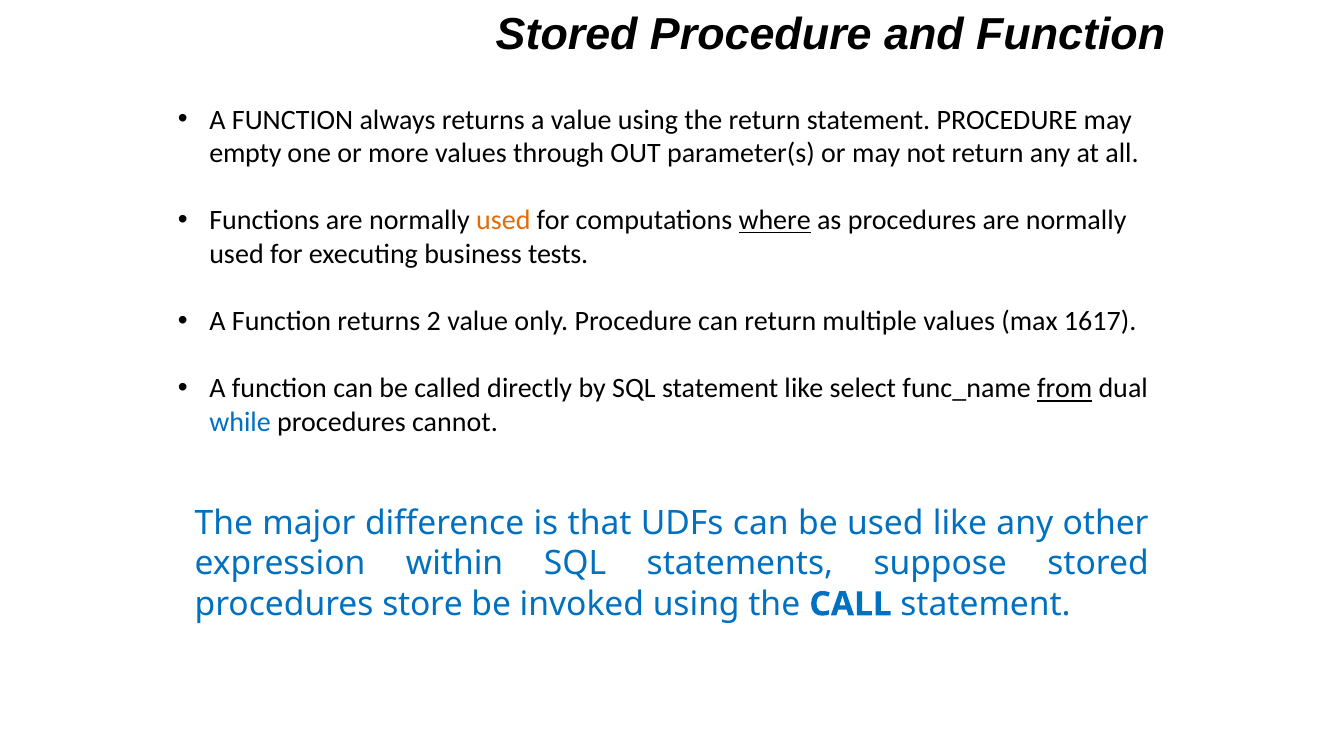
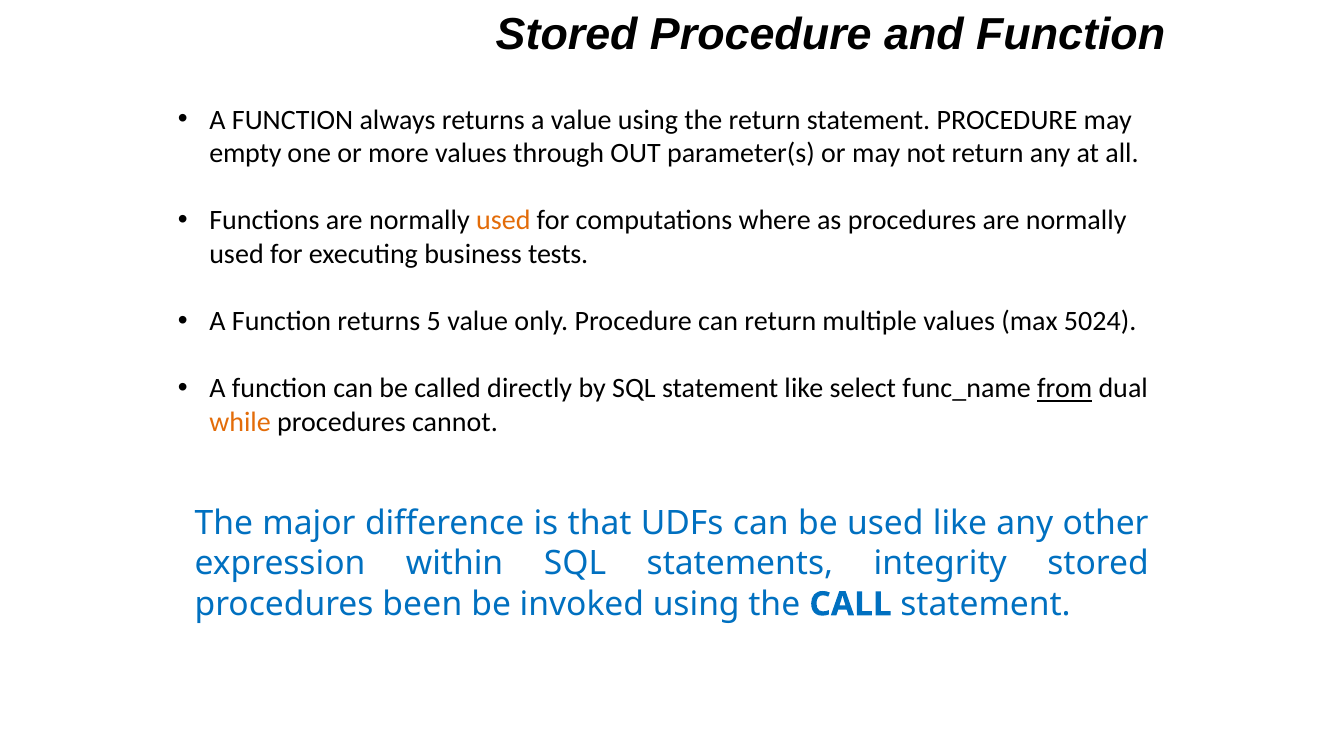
where underline: present -> none
2: 2 -> 5
1617: 1617 -> 5024
while colour: blue -> orange
suppose: suppose -> integrity
store: store -> been
